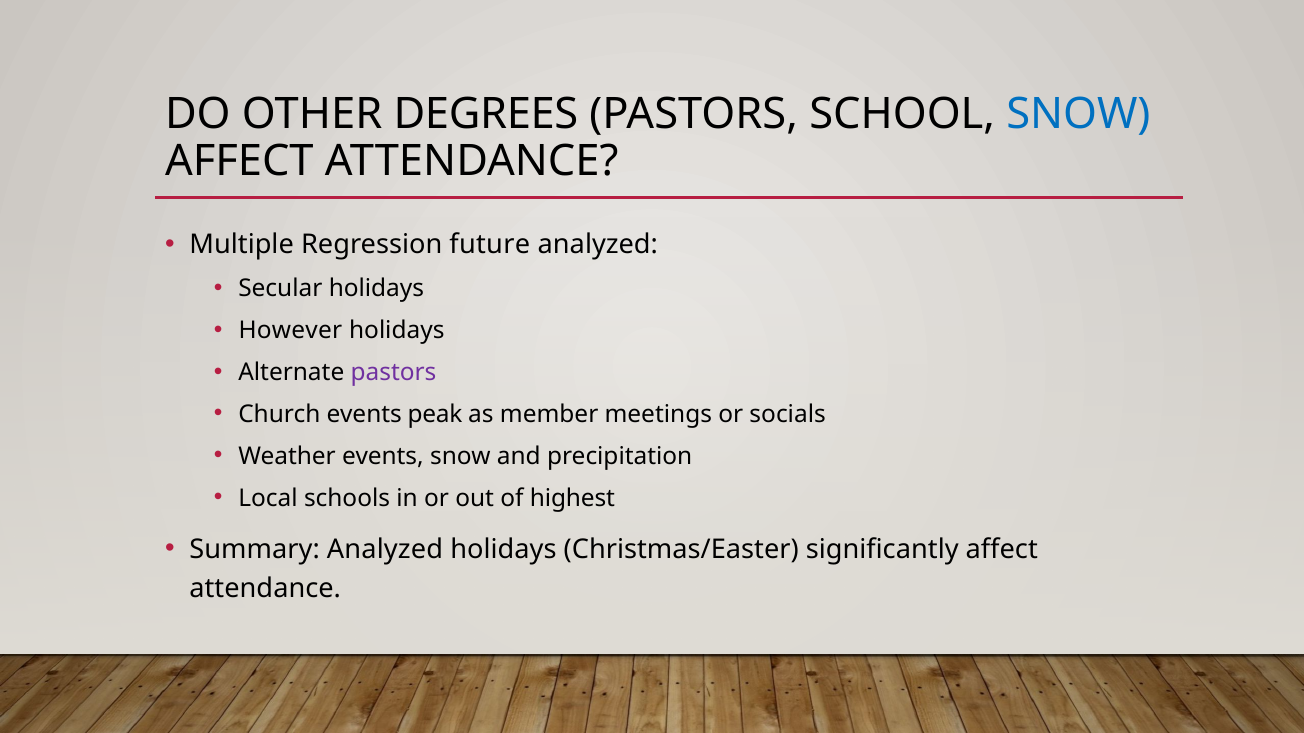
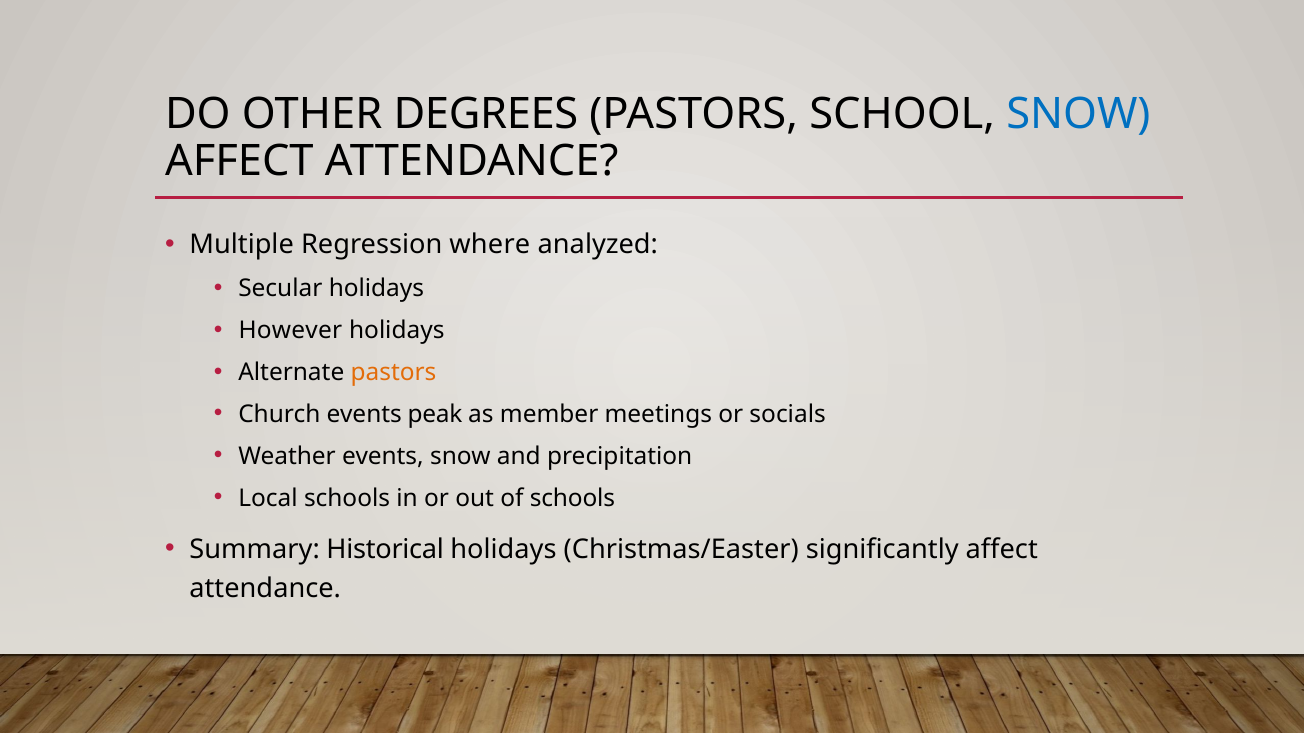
future: future -> where
pastors at (394, 373) colour: purple -> orange
of highest: highest -> schools
Summary Analyzed: Analyzed -> Historical
